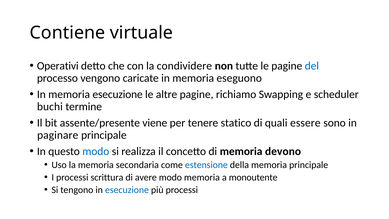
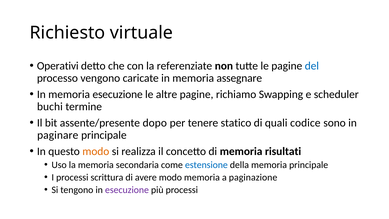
Contiene: Contiene -> Richiesto
condividere: condividere -> referenziate
eseguono: eseguono -> assegnare
viene: viene -> dopo
essere: essere -> codice
modo at (96, 151) colour: blue -> orange
devono: devono -> risultati
monoutente: monoutente -> paginazione
esecuzione at (127, 190) colour: blue -> purple
